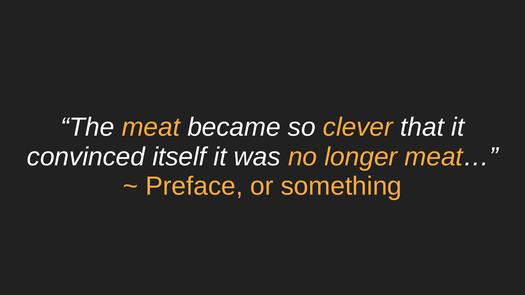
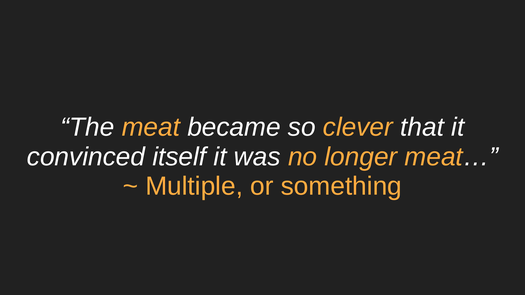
Preface: Preface -> Multiple
